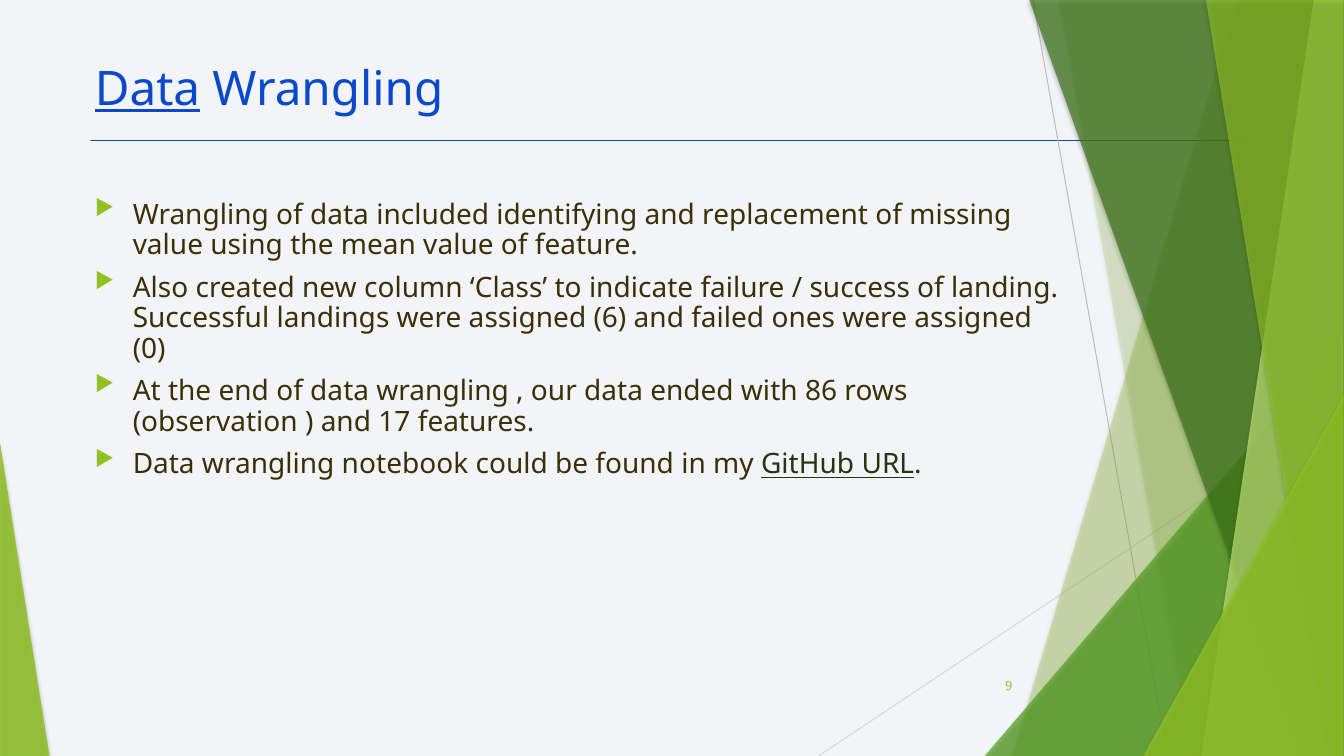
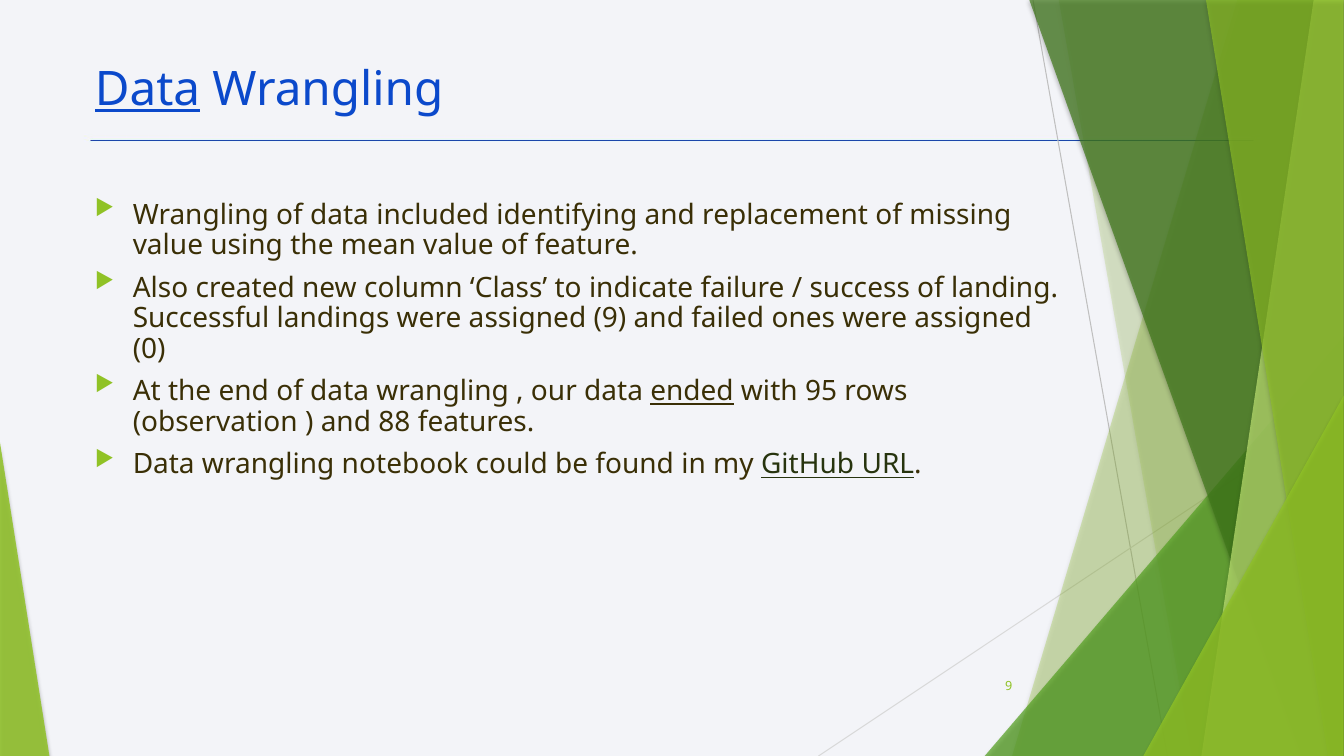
assigned 6: 6 -> 9
ended underline: none -> present
86: 86 -> 95
17: 17 -> 88
